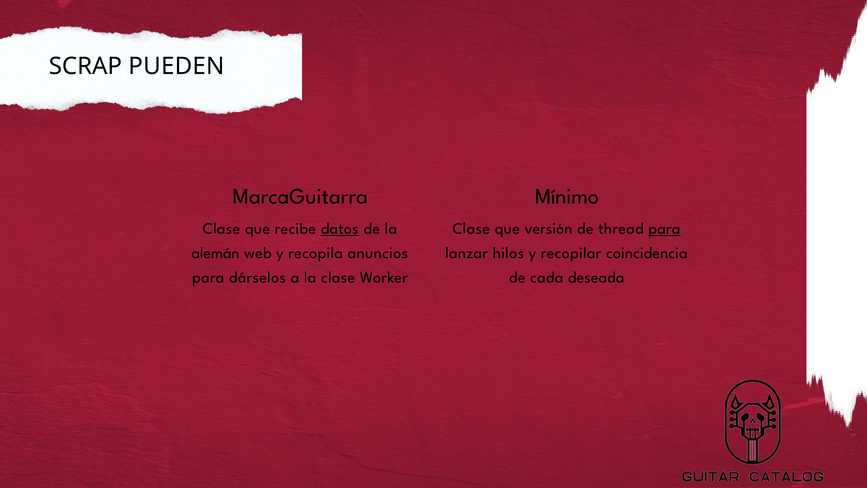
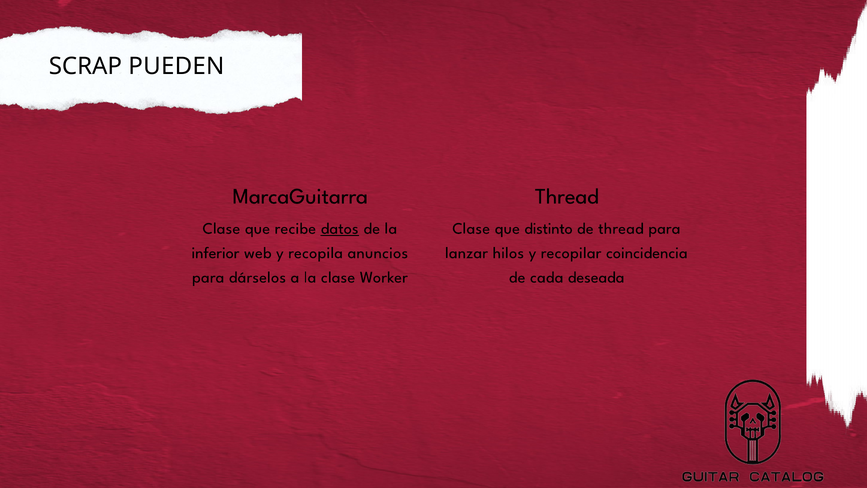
Mínimo at (567, 196): Mínimo -> Thread
versión: versión -> distinto
para at (664, 228) underline: present -> none
alemán: alemán -> inferior
